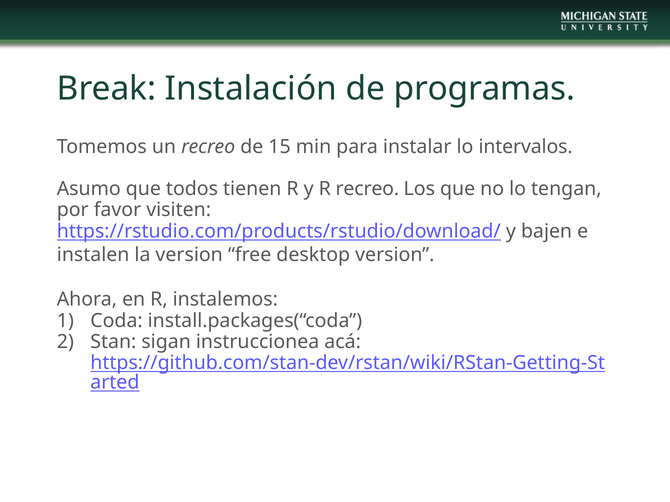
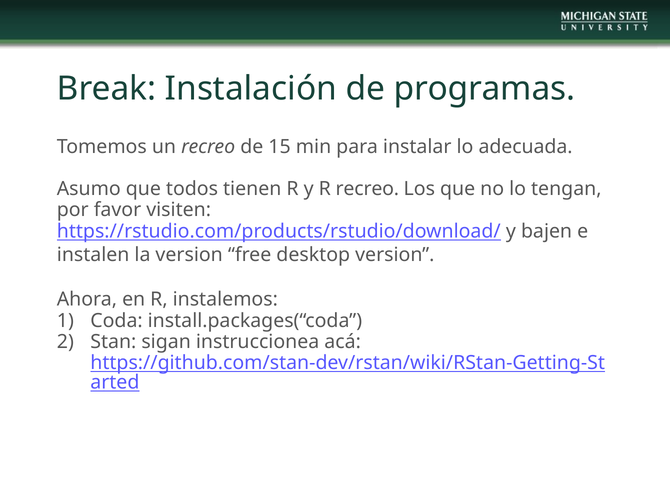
intervalos: intervalos -> adecuada
